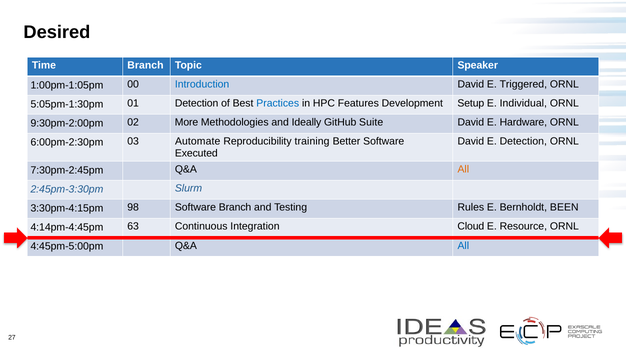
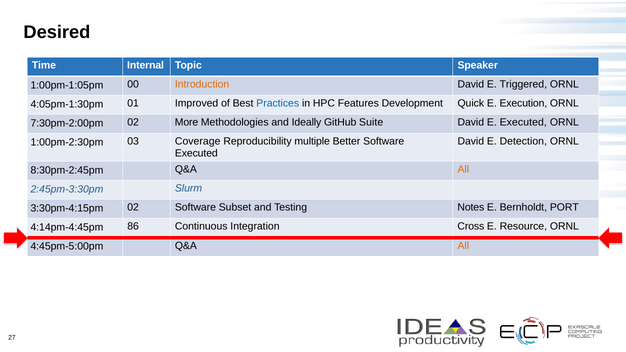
Time Branch: Branch -> Internal
Introduction colour: blue -> orange
5:05pm-1:30pm: 5:05pm-1:30pm -> 4:05pm-1:30pm
01 Detection: Detection -> Improved
Setup: Setup -> Quick
Individual: Individual -> Execution
9:30pm-2:00pm: 9:30pm-2:00pm -> 7:30pm-2:00pm
E Hardware: Hardware -> Executed
6:00pm-2:30pm: 6:00pm-2:30pm -> 1:00pm-2:30pm
Automate: Automate -> Coverage
training: training -> multiple
7:30pm-2:45pm: 7:30pm-2:45pm -> 8:30pm-2:45pm
3:30pm-4:15pm 98: 98 -> 02
Software Branch: Branch -> Subset
Rules: Rules -> Notes
BEEN: BEEN -> PORT
63: 63 -> 86
Cloud: Cloud -> Cross
All at (463, 246) colour: blue -> orange
